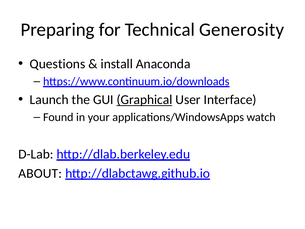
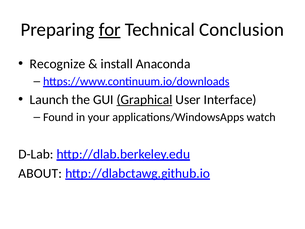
for underline: none -> present
Generosity: Generosity -> Conclusion
Questions: Questions -> Recognize
